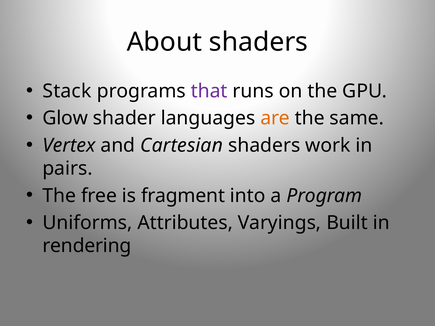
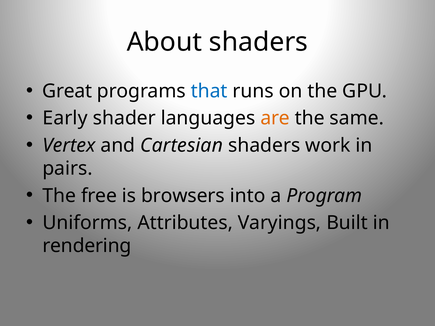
Stack: Stack -> Great
that colour: purple -> blue
Glow: Glow -> Early
fragment: fragment -> browsers
